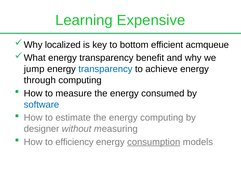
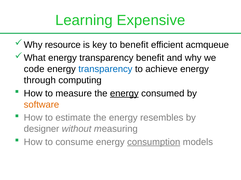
localized: localized -> resource
to bottom: bottom -> benefit
jump: jump -> code
energy at (124, 94) underline: none -> present
software colour: blue -> orange
energy computing: computing -> resembles
efficiency: efficiency -> consume
